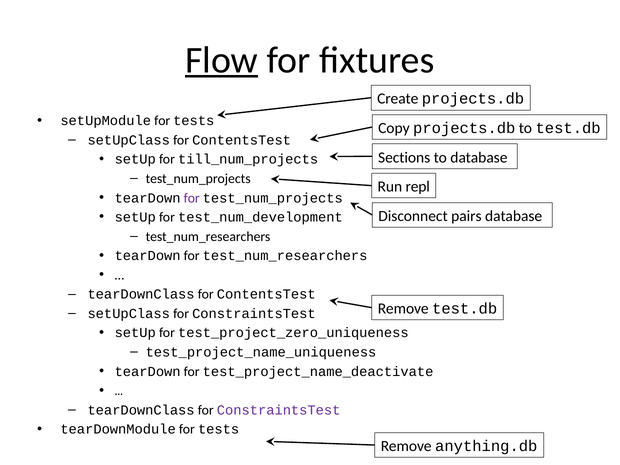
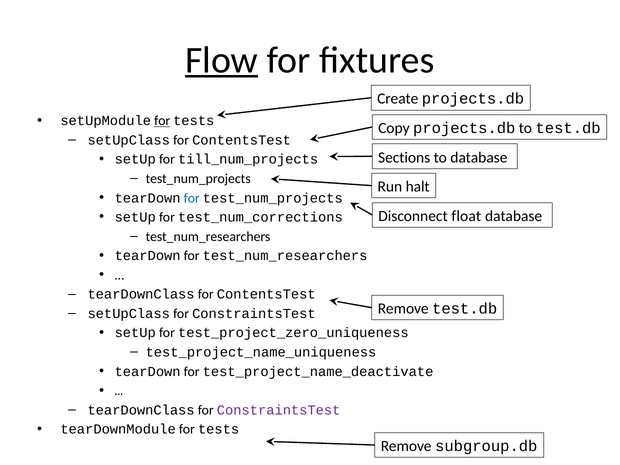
for at (162, 121) underline: none -> present
repl: repl -> halt
for at (192, 198) colour: purple -> blue
pairs: pairs -> float
test_num_development: test_num_development -> test_num_corrections
anything.db: anything.db -> subgroup.db
